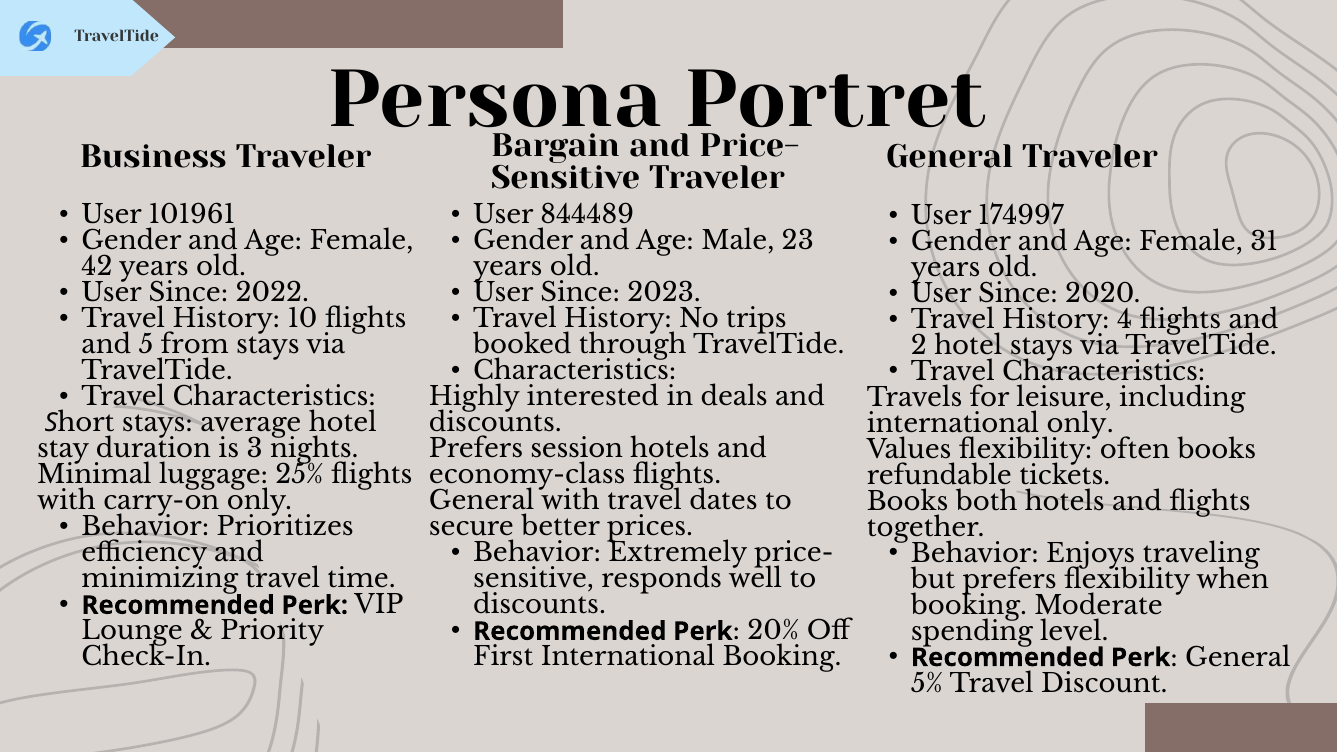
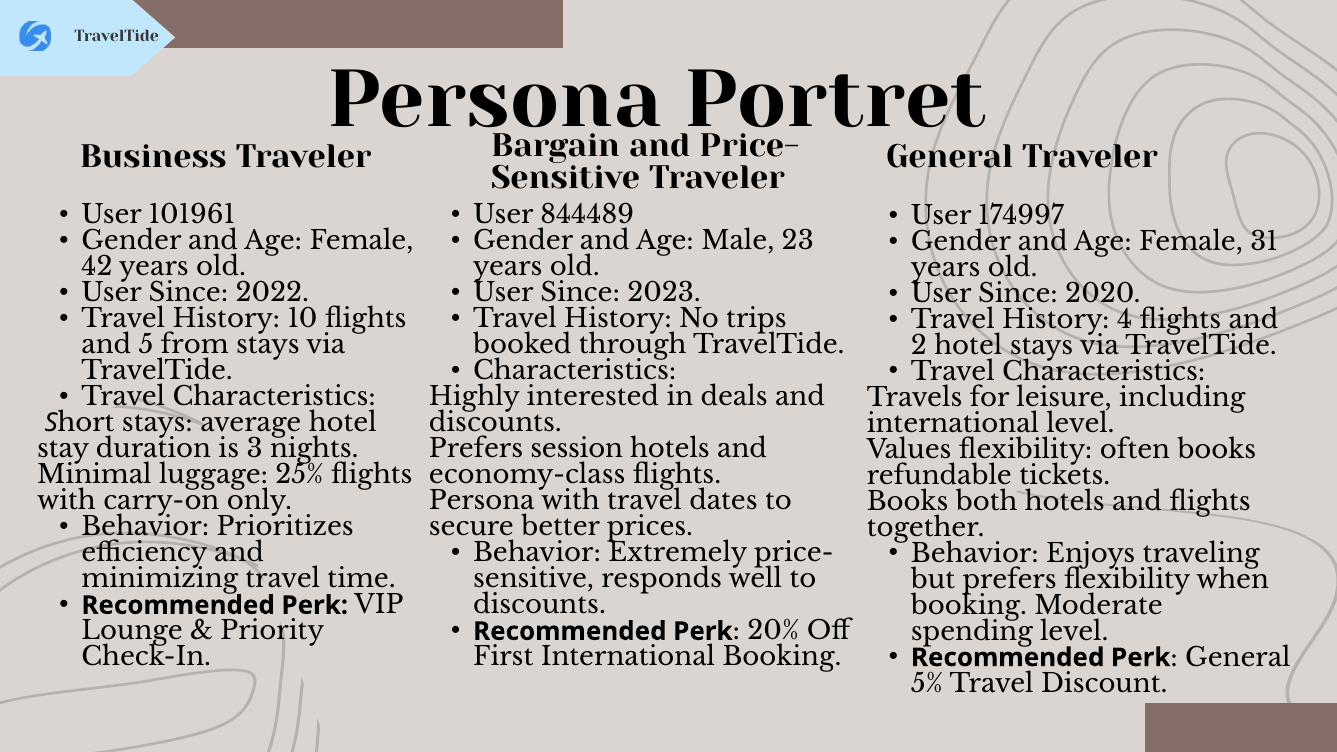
international only: only -> level
General at (482, 501): General -> Persona
